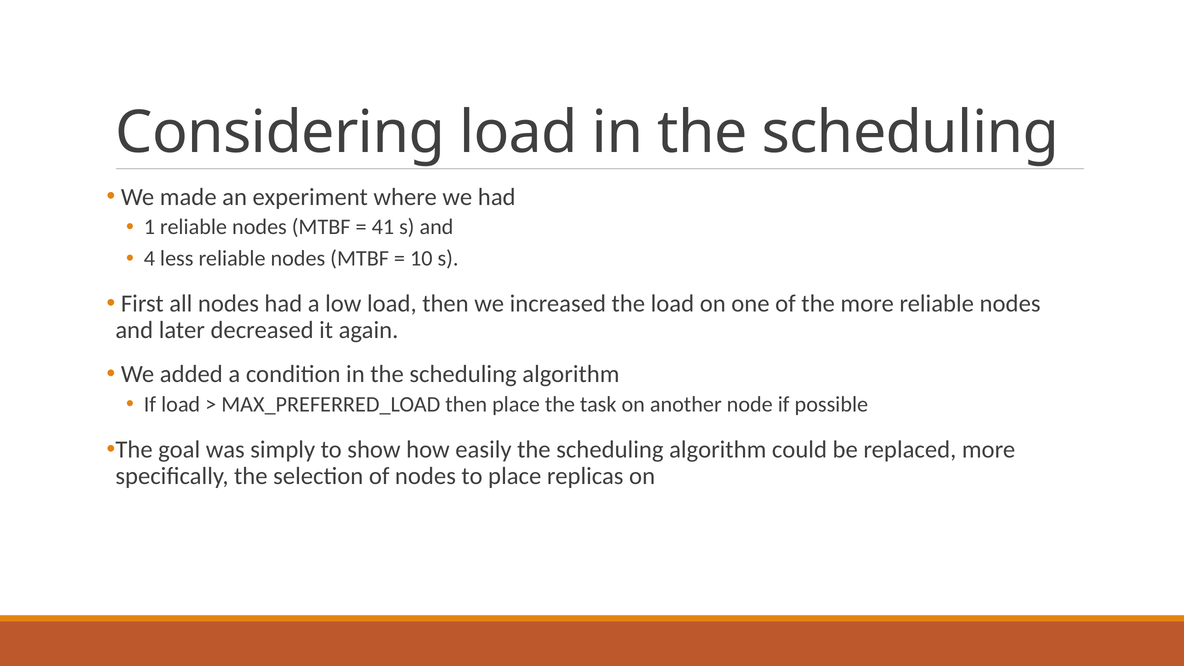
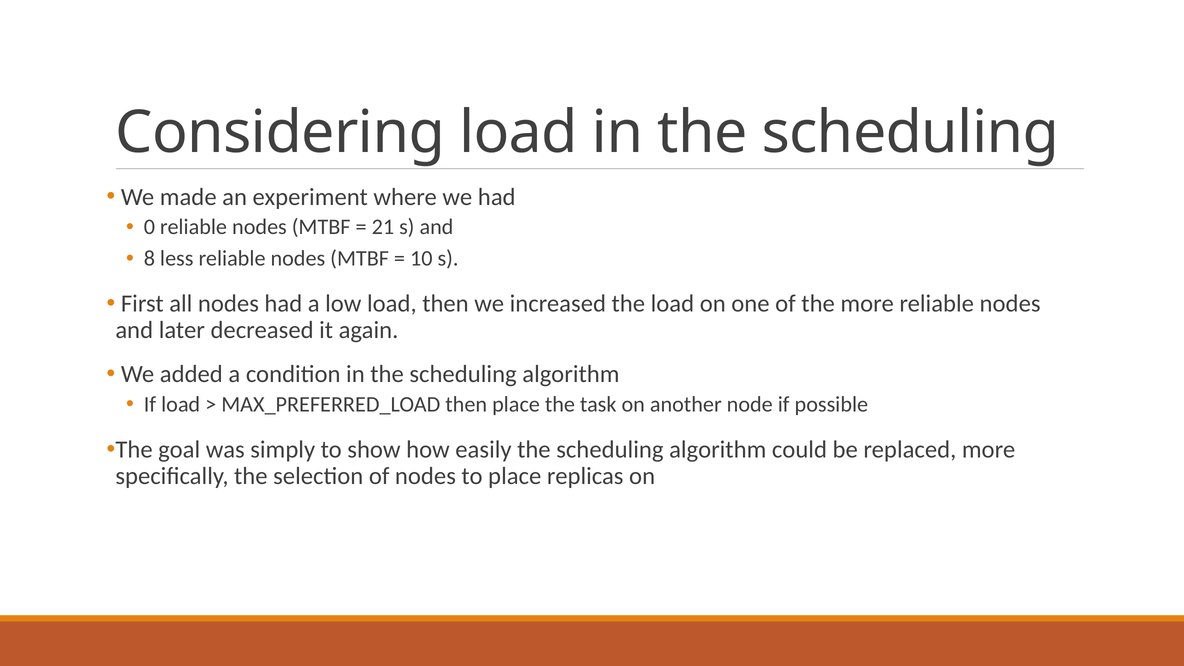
1: 1 -> 0
41: 41 -> 21
4: 4 -> 8
